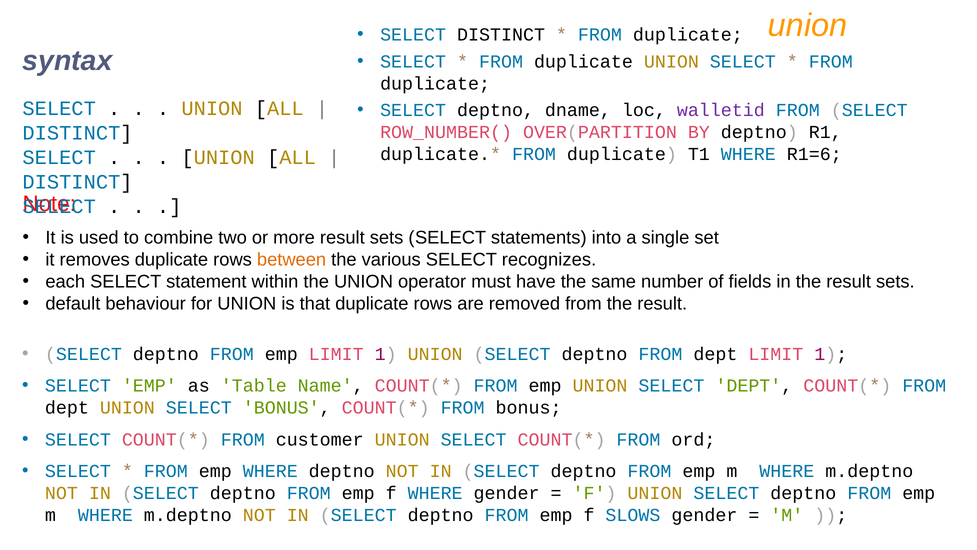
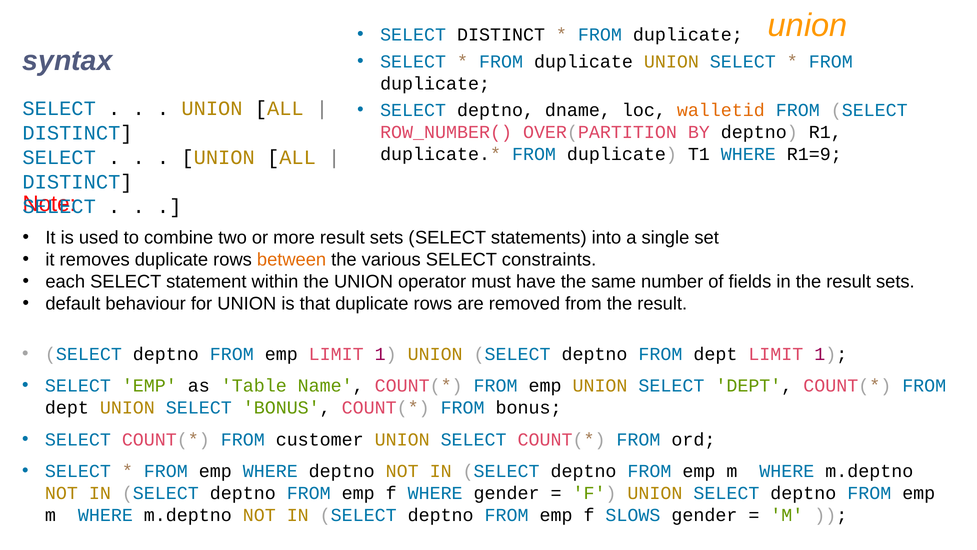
walletid colour: purple -> orange
R1=6: R1=6 -> R1=9
recognizes: recognizes -> constraints
